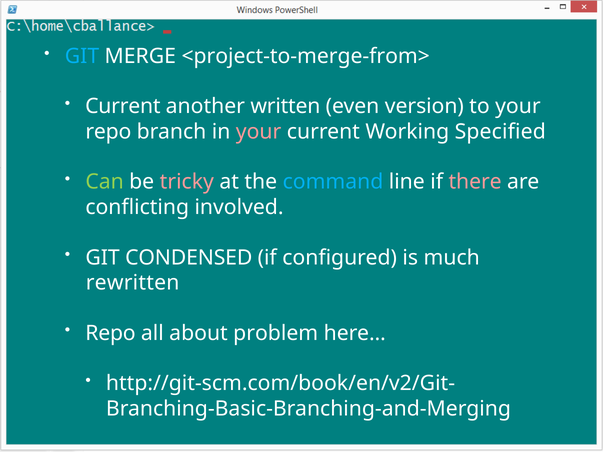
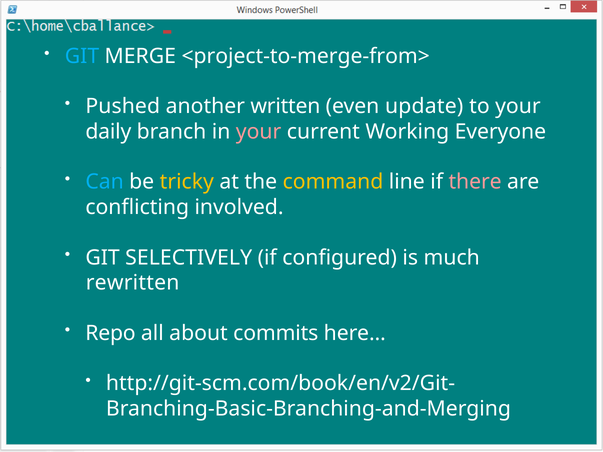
Current at (123, 106): Current -> Pushed
version: version -> update
repo at (108, 132): repo -> daily
Specified: Specified -> Everyone
Can colour: light green -> light blue
tricky colour: pink -> yellow
command colour: light blue -> yellow
CONDENSED: CONDENSED -> SELECTIVELY
problem: problem -> commits
